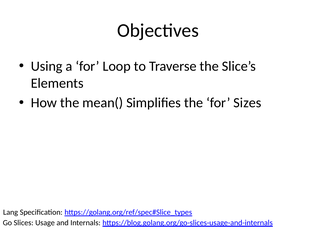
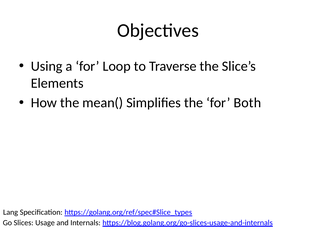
Sizes: Sizes -> Both
